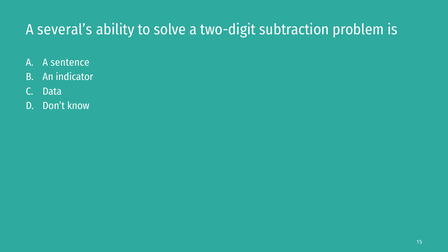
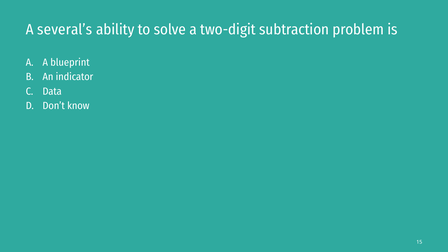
sentence: sentence -> blueprint
